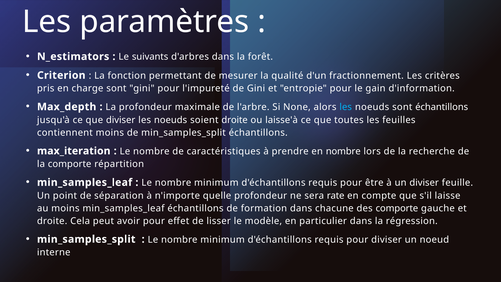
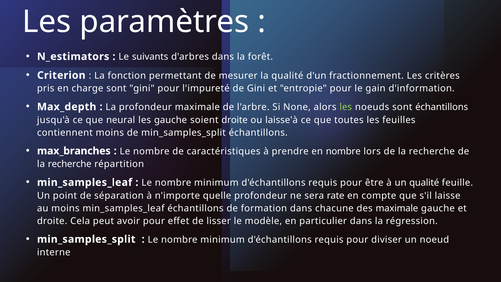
les at (346, 107) colour: light blue -> light green
que diviser: diviser -> neural
noeuds at (171, 120): noeuds -> gauche
max_iteration: max_iteration -> max_branches
comporte at (70, 164): comporte -> recherche
un diviser: diviser -> qualité
des comporte: comporte -> maximale
